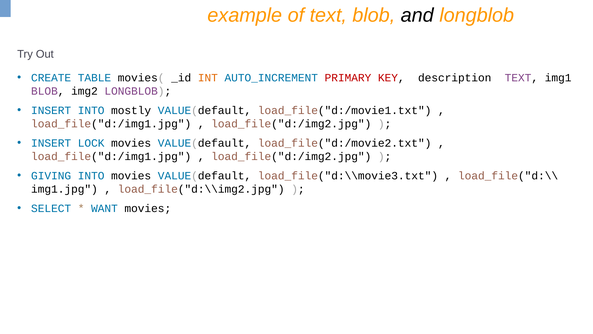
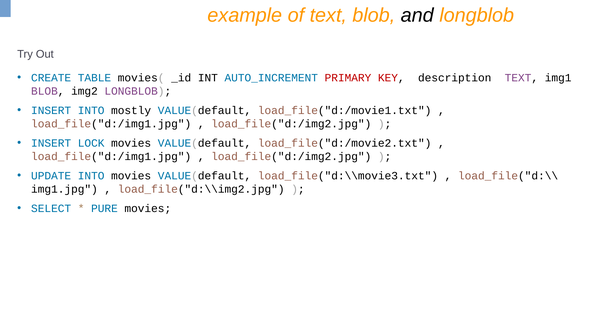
INT colour: orange -> black
GIVING: GIVING -> UPDATE
WANT: WANT -> PURE
